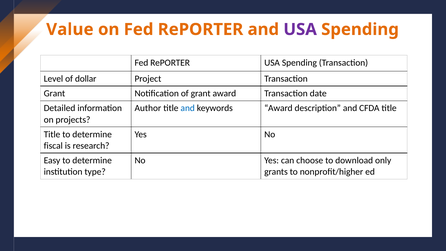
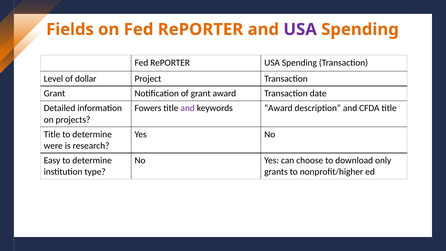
Value: Value -> Fields
Author: Author -> Fowers
and at (188, 108) colour: blue -> purple
fiscal: fiscal -> were
